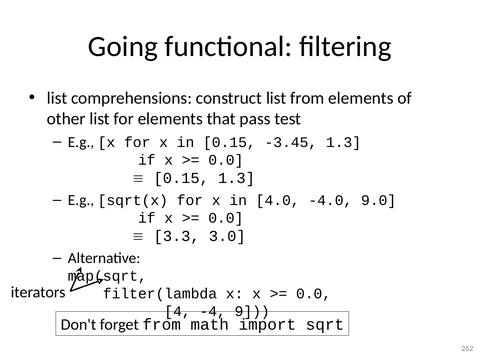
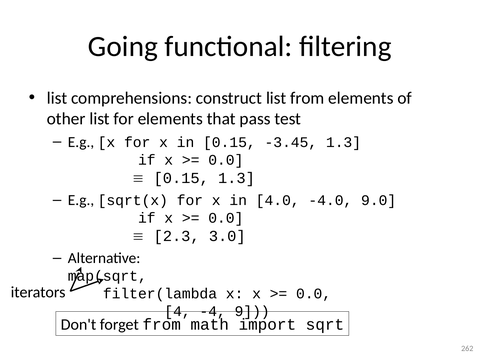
3.3: 3.3 -> 2.3
